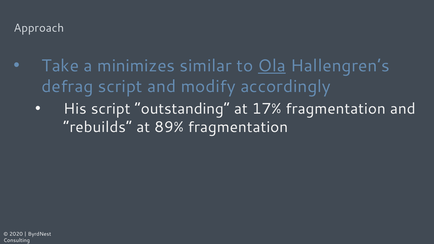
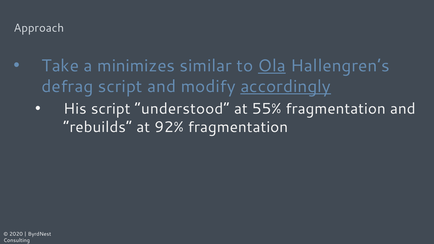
accordingly underline: none -> present
outstanding: outstanding -> understood
17%: 17% -> 55%
89%: 89% -> 92%
